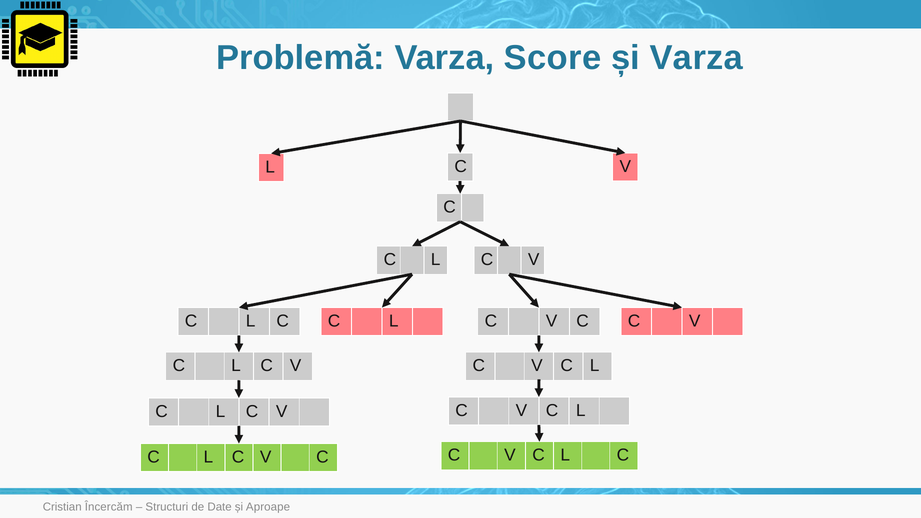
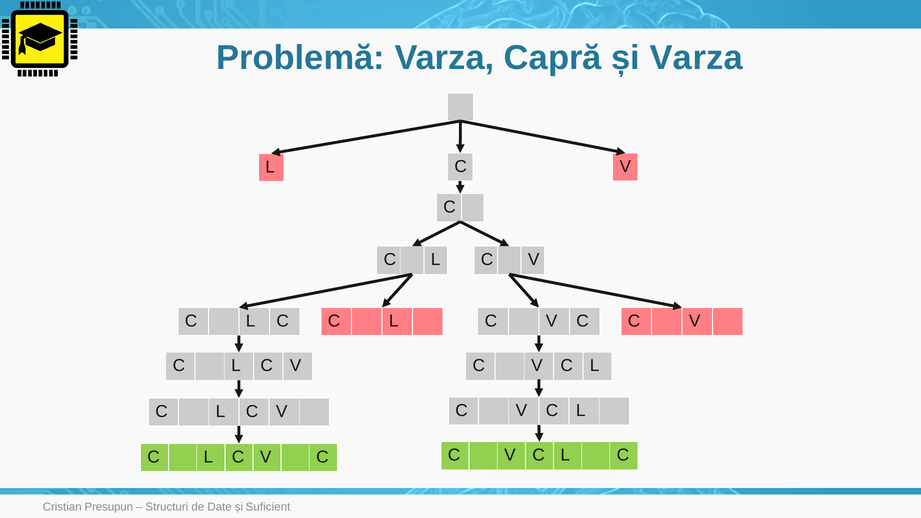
Score: Score -> Capră
Încercăm: Încercăm -> Presupun
Aproape: Aproape -> Suficient
